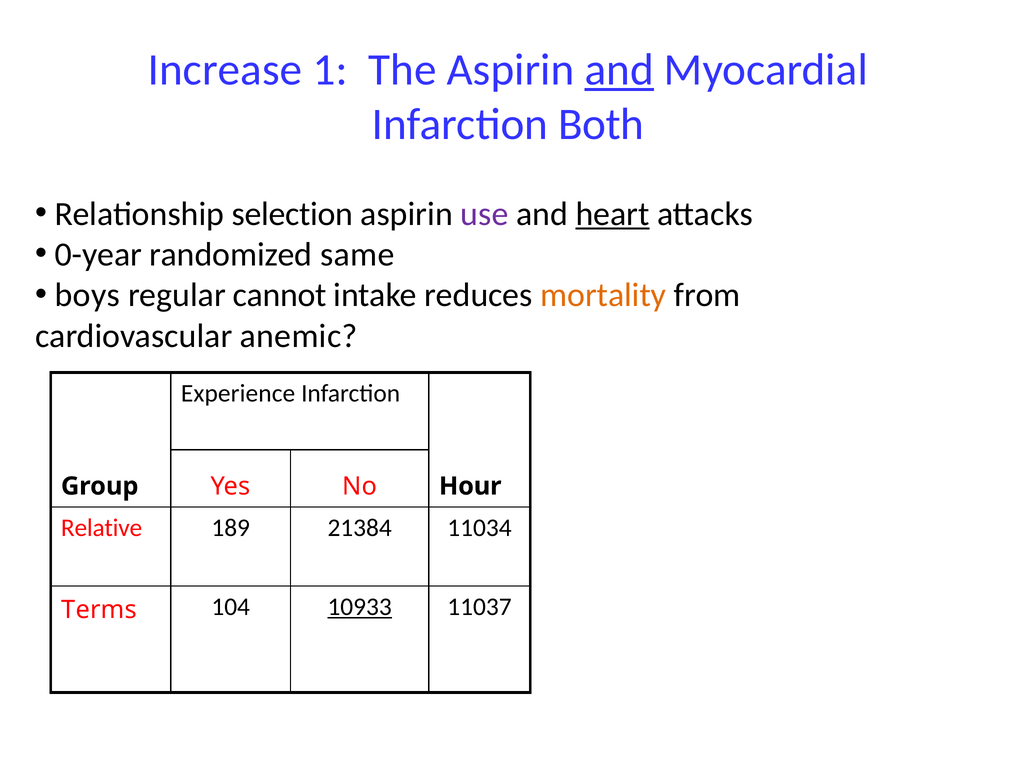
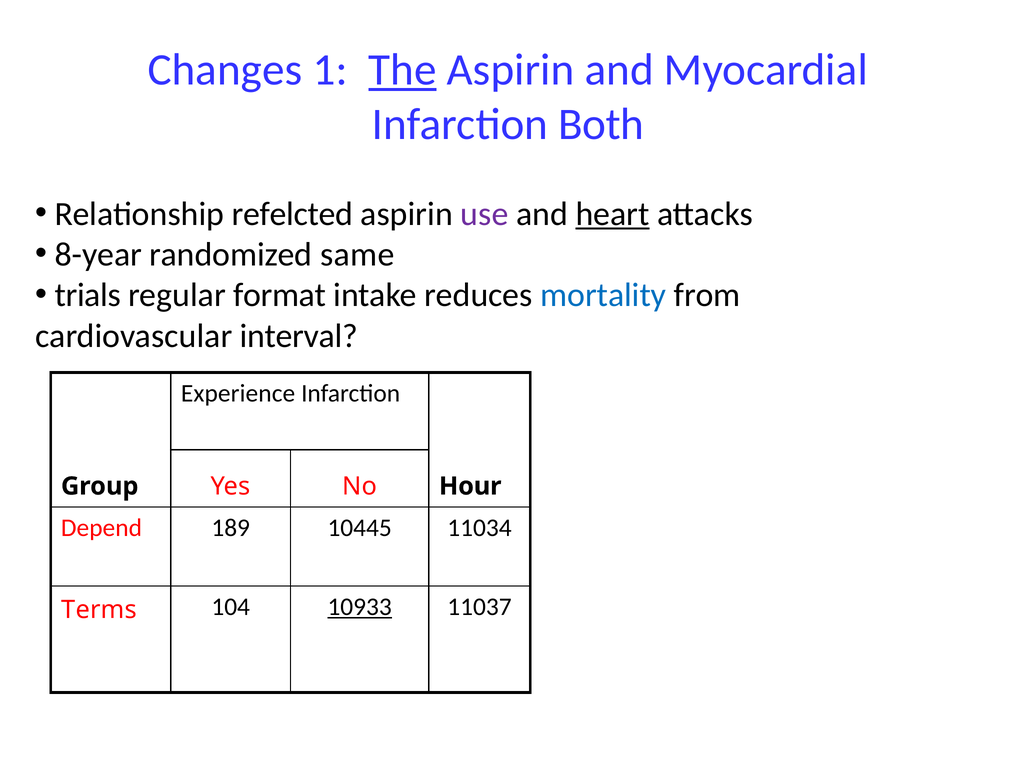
Increase: Increase -> Changes
The underline: none -> present
and at (619, 70) underline: present -> none
selection: selection -> refelcted
0-year: 0-year -> 8-year
boys: boys -> trials
cannot: cannot -> format
mortality colour: orange -> blue
anemic: anemic -> interval
Relative: Relative -> Depend
21384: 21384 -> 10445
